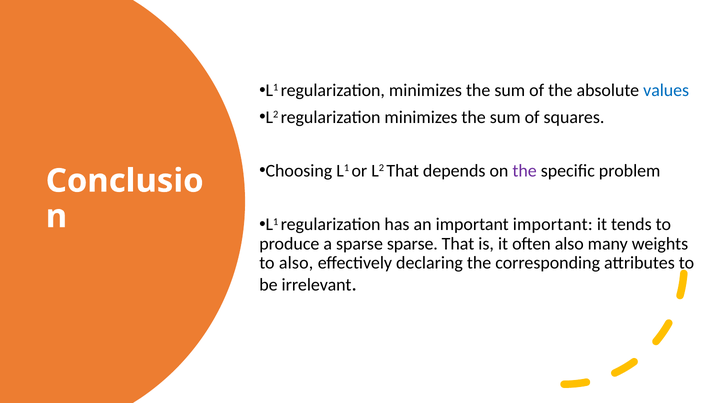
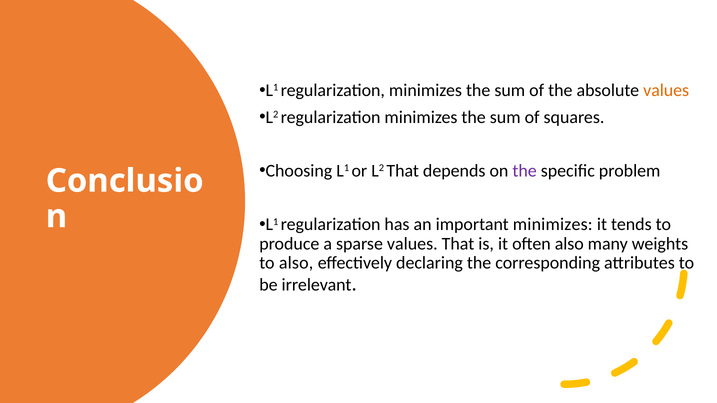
values at (666, 90) colour: blue -> orange
important important: important -> minimizes
sparse sparse: sparse -> values
